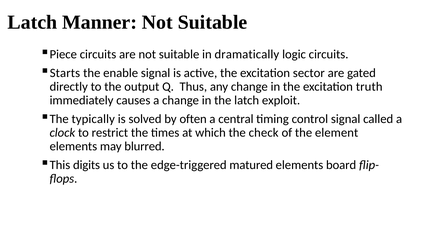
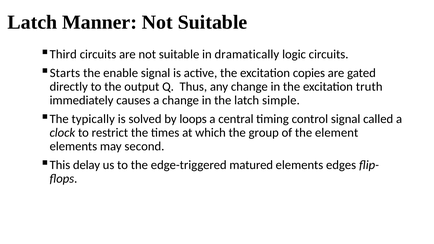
Piece: Piece -> Third
sector: sector -> copies
exploit: exploit -> simple
often: often -> loops
check: check -> group
blurred: blurred -> second
digits: digits -> delay
board: board -> edges
